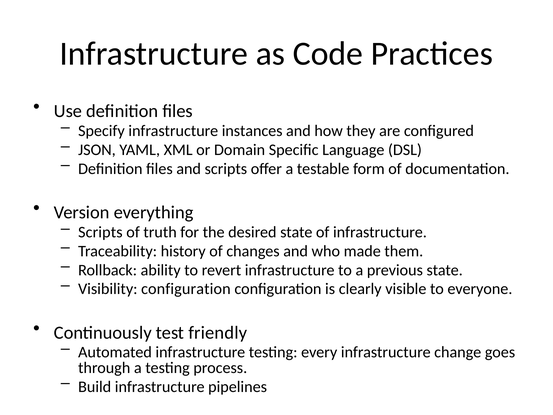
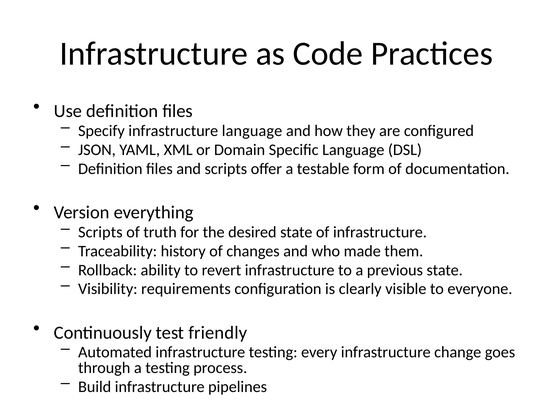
infrastructure instances: instances -> language
Visibility configuration: configuration -> requirements
